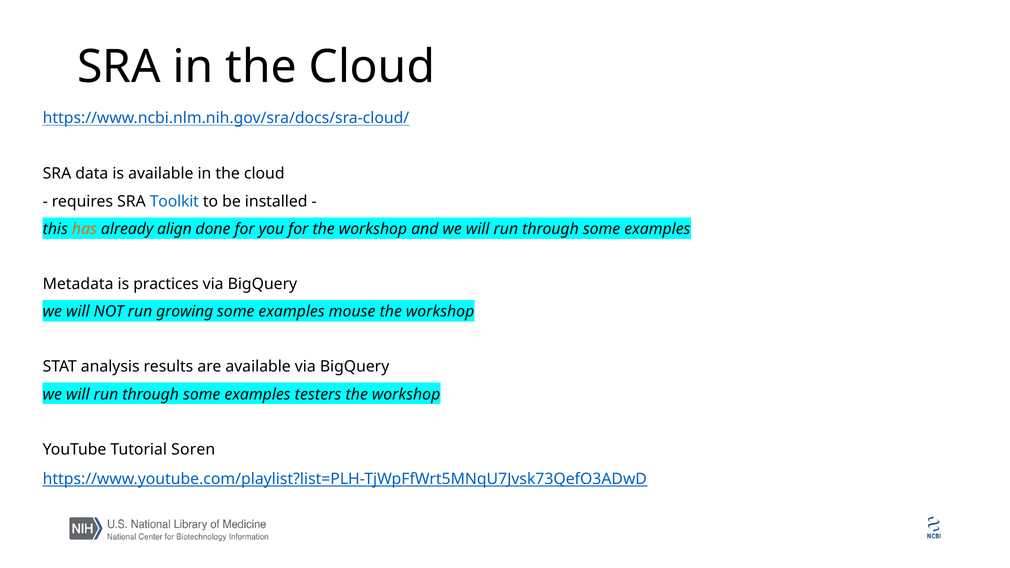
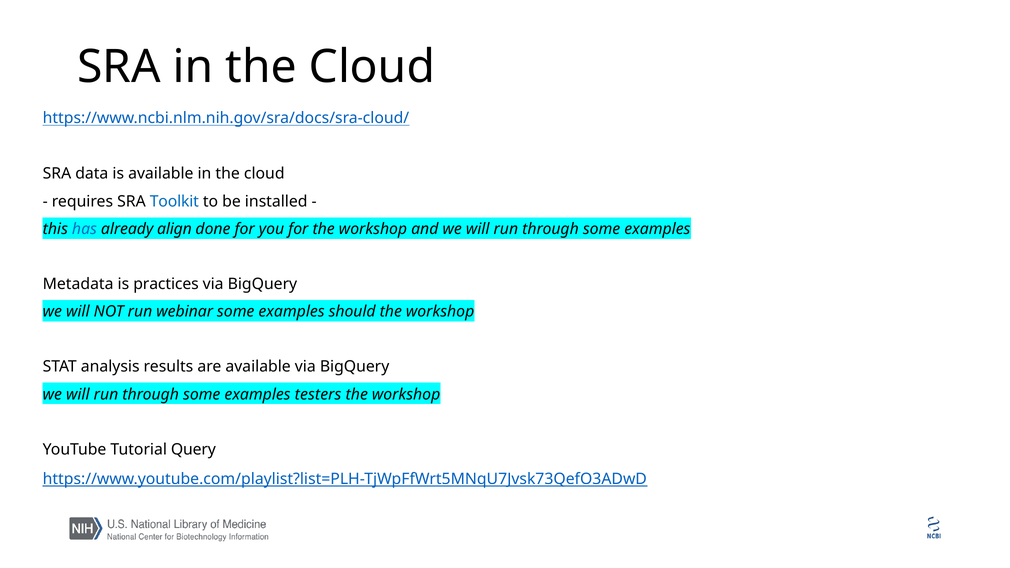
has colour: orange -> blue
growing: growing -> webinar
mouse: mouse -> should
Soren: Soren -> Query
